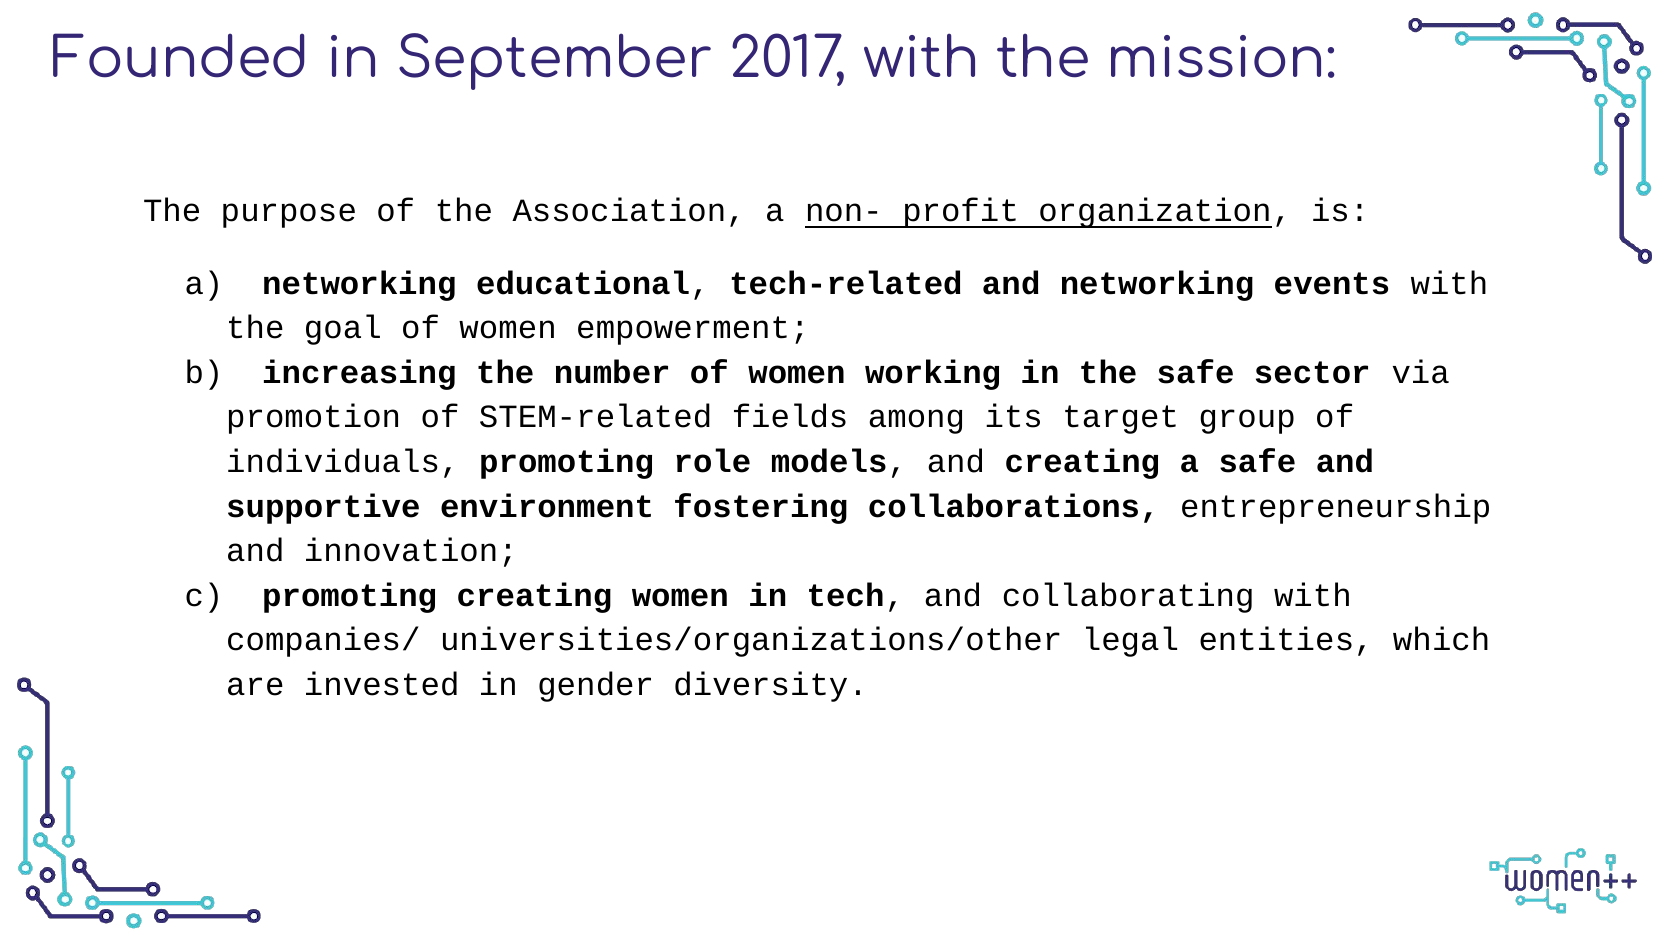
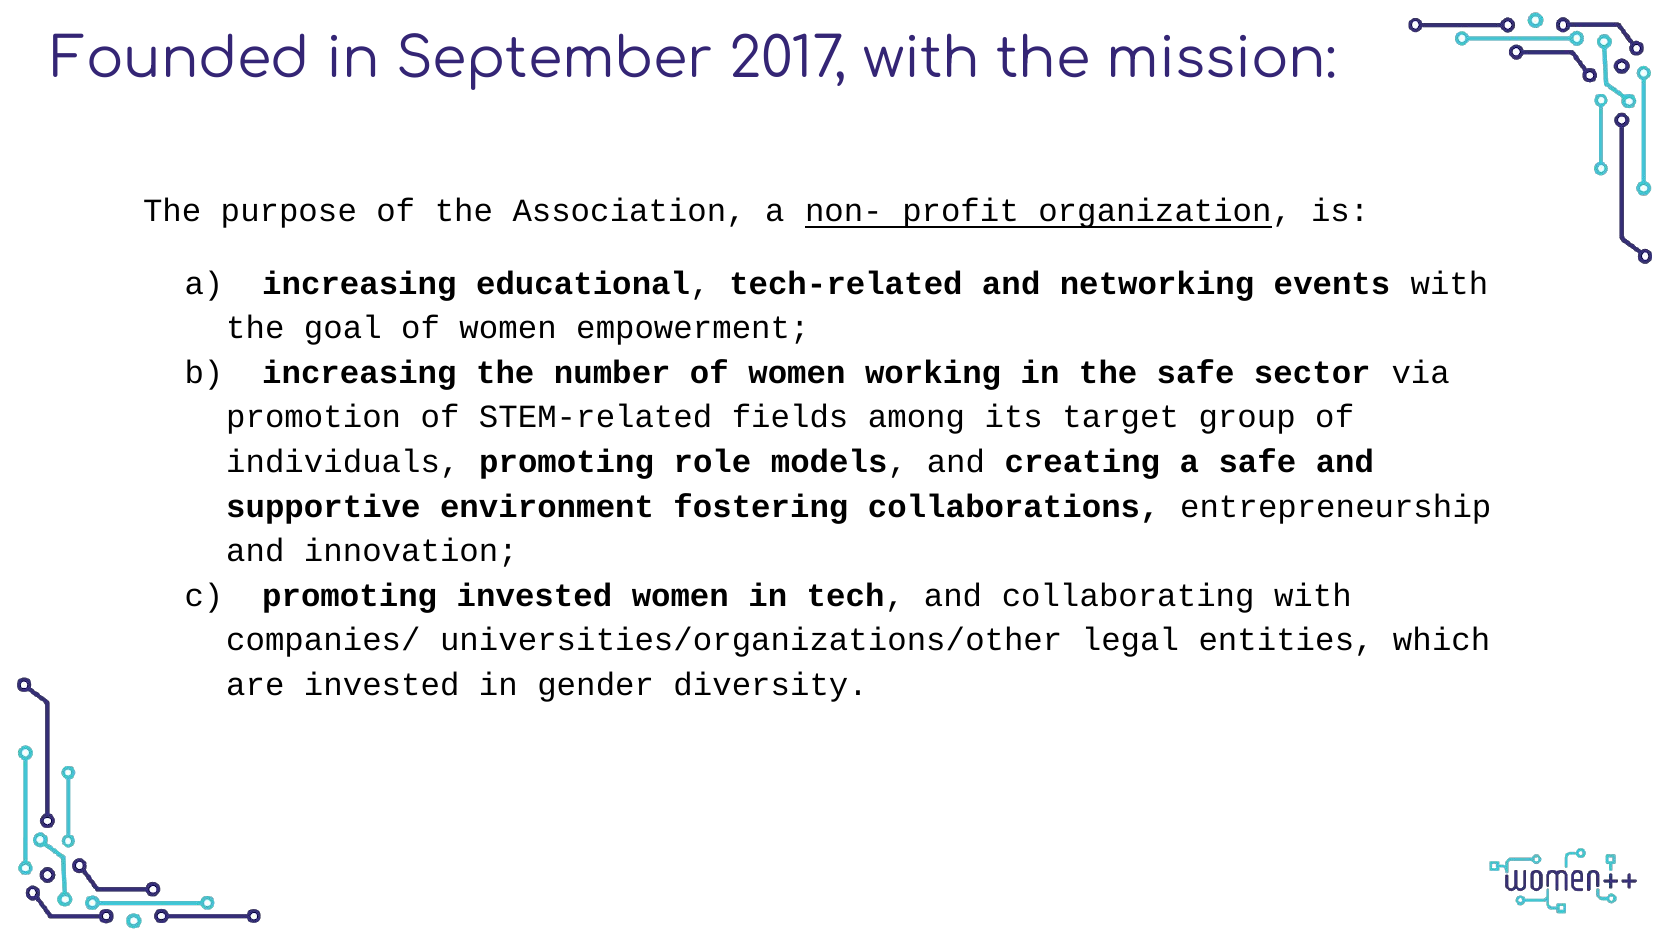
a networking: networking -> increasing
promoting creating: creating -> invested
